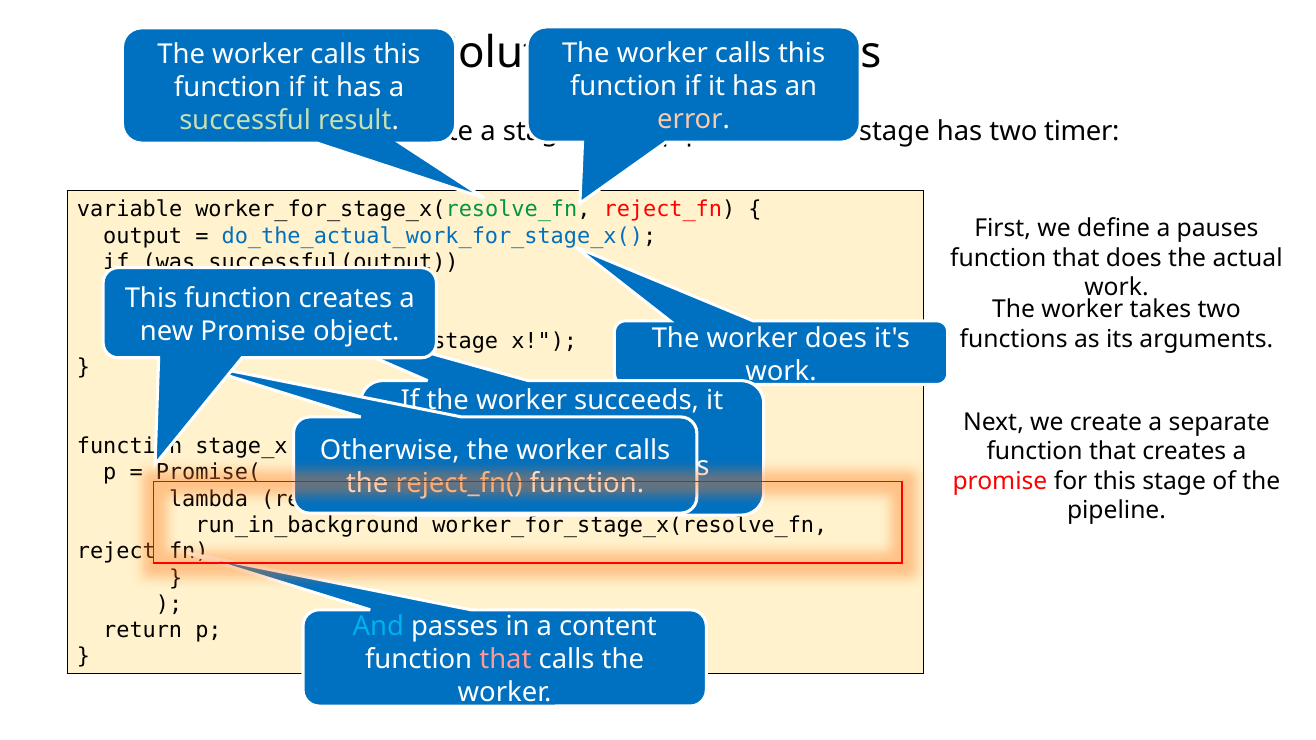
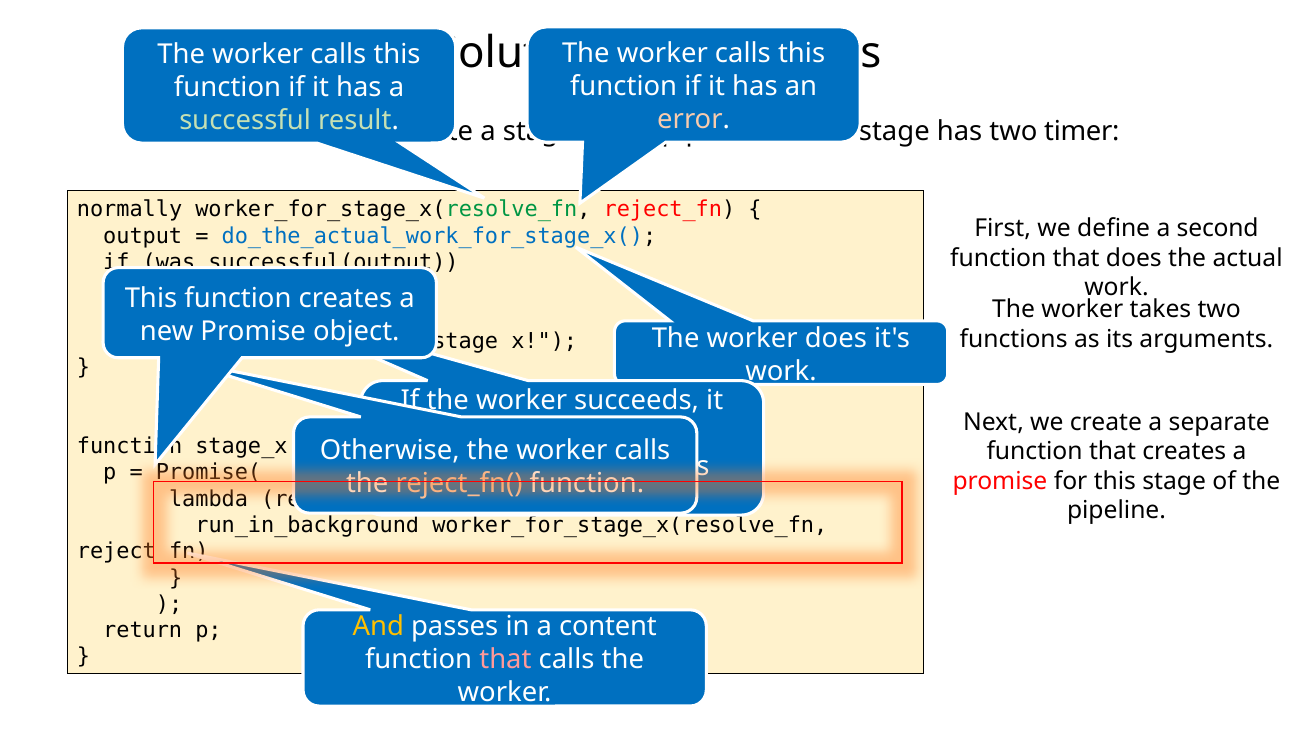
variable: variable -> normally
pauses: pauses -> second
And at (378, 627) colour: light blue -> yellow
